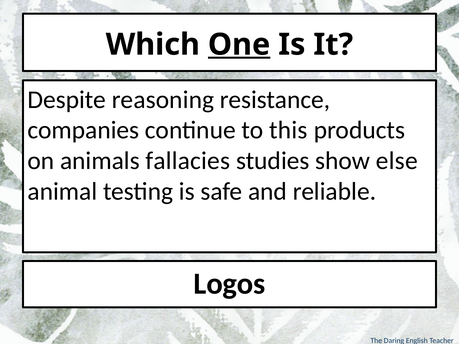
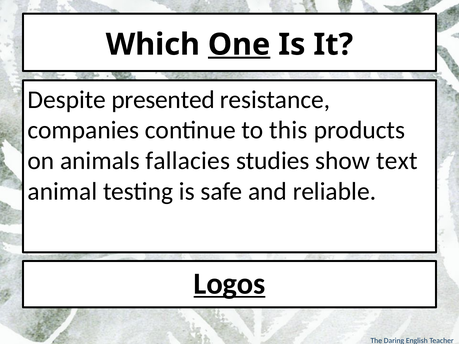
reasoning: reasoning -> presented
else: else -> text
Logos underline: none -> present
